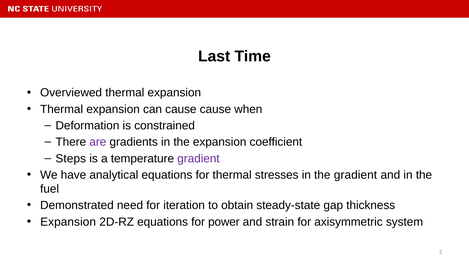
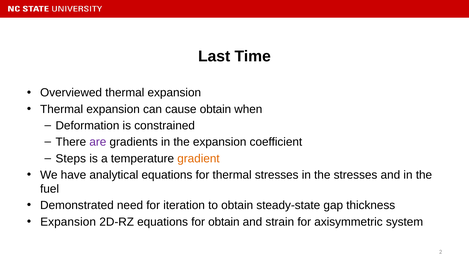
cause cause: cause -> obtain
gradient at (198, 158) colour: purple -> orange
the gradient: gradient -> stresses
for power: power -> obtain
